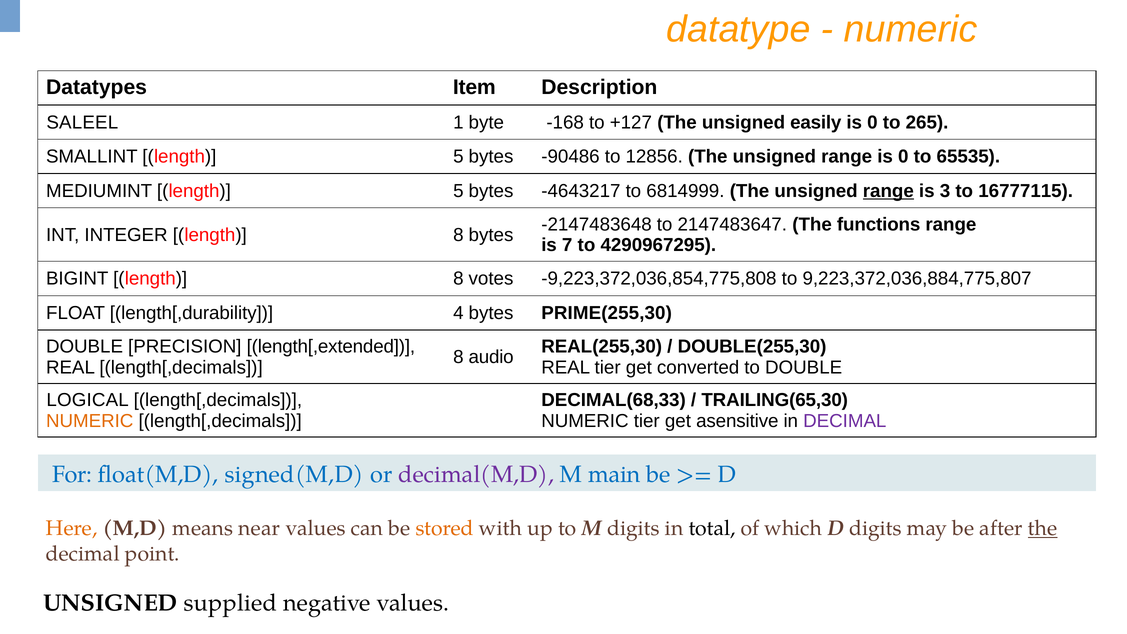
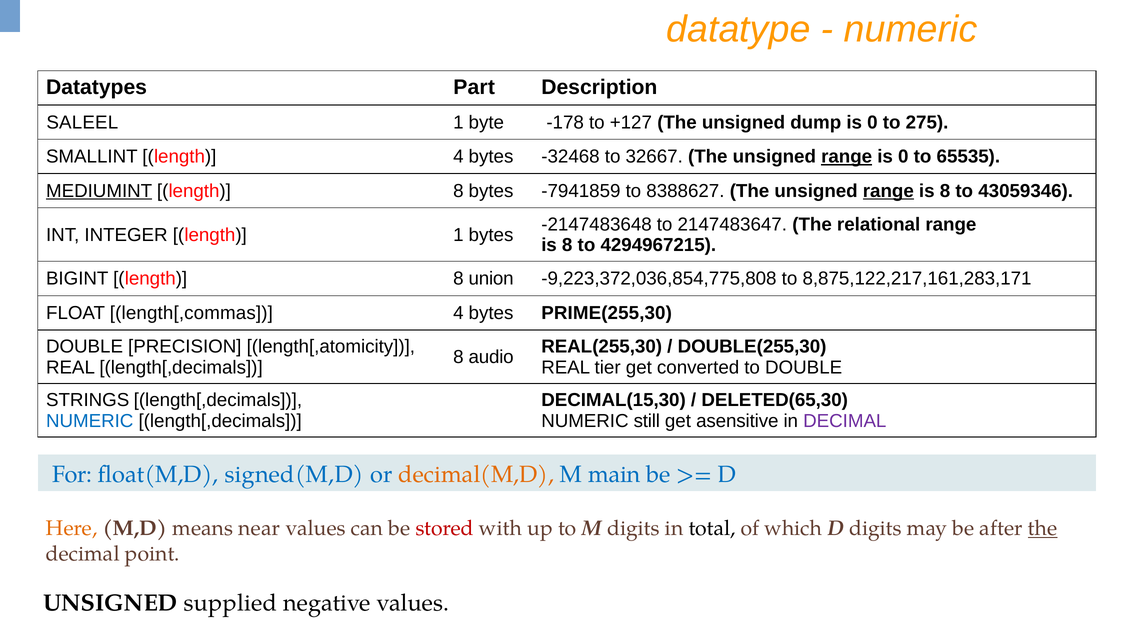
Item: Item -> Part
-168: -168 -> -178
easily: easily -> dump
265: 265 -> 275
SMALLINT length 5: 5 -> 4
-90486: -90486 -> -32468
12856: 12856 -> 32667
range at (847, 157) underline: none -> present
MEDIUMINT underline: none -> present
5 at (458, 191): 5 -> 8
-4643217: -4643217 -> -7941859
6814999: 6814999 -> 8388627
3 at (945, 191): 3 -> 8
16777115: 16777115 -> 43059346
functions: functions -> relational
INTEGER length 8: 8 -> 1
7 at (567, 245): 7 -> 8
4290967295: 4290967295 -> 4294967215
votes: votes -> union
9,223,372,036,884,775,807: 9,223,372,036,884,775,807 -> 8,875,122,217,161,283,171
length[,durability: length[,durability -> length[,commas
length[,extended: length[,extended -> length[,atomicity
LOGICAL: LOGICAL -> STRINGS
DECIMAL(68,33: DECIMAL(68,33 -> DECIMAL(15,30
TRAILING(65,30: TRAILING(65,30 -> DELETED(65,30
NUMERIC at (90, 421) colour: orange -> blue
NUMERIC tier: tier -> still
decimal(M,D colour: purple -> orange
stored colour: orange -> red
